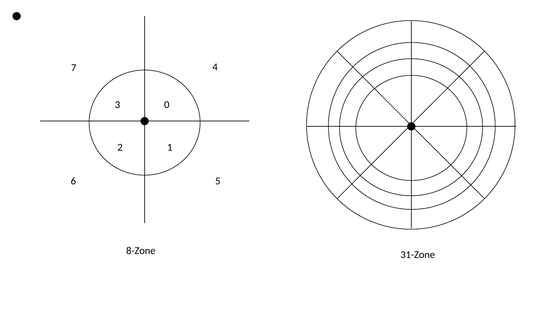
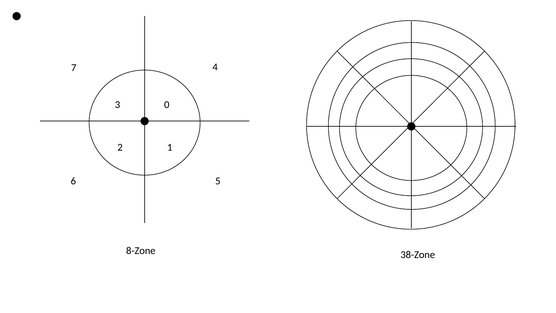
31-Zone: 31-Zone -> 38-Zone
